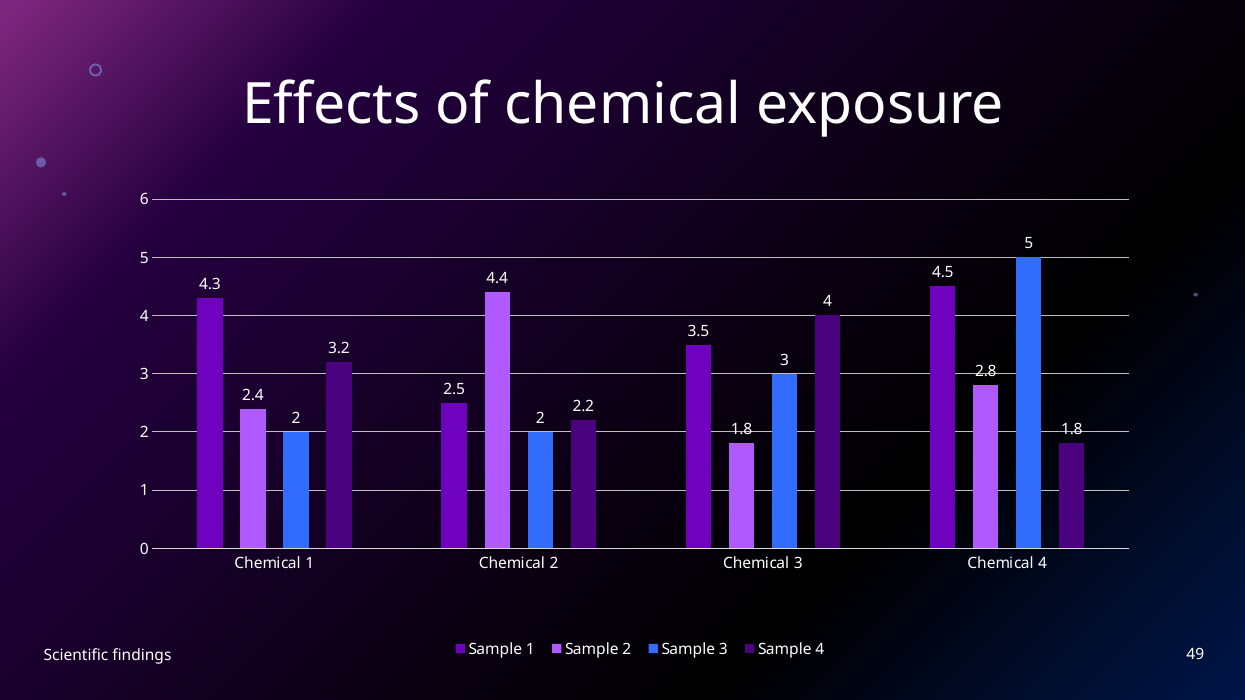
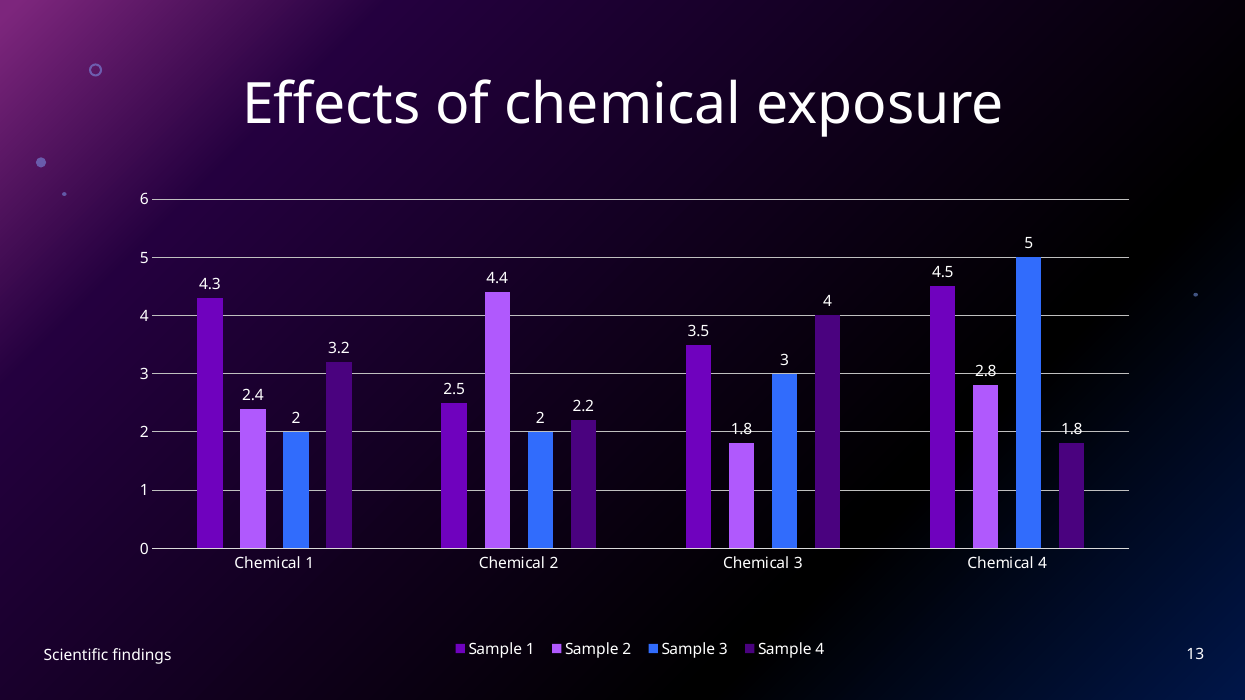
49: 49 -> 13
